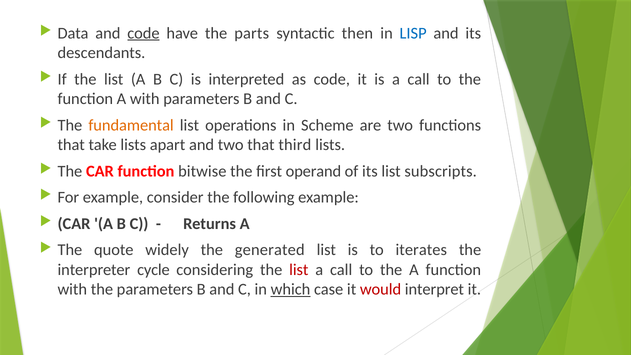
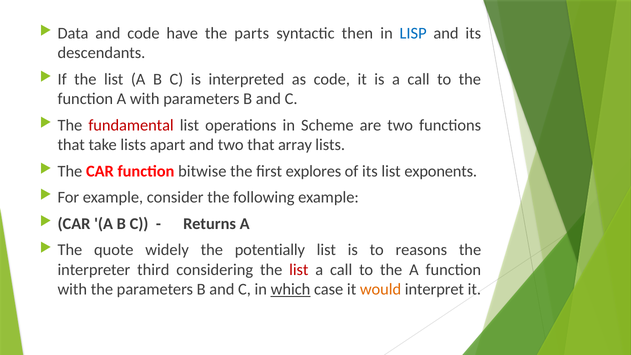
code at (143, 33) underline: present -> none
fundamental colour: orange -> red
third: third -> array
operand: operand -> explores
subscripts: subscripts -> exponents
generated: generated -> potentially
iterates: iterates -> reasons
cycle: cycle -> third
would colour: red -> orange
